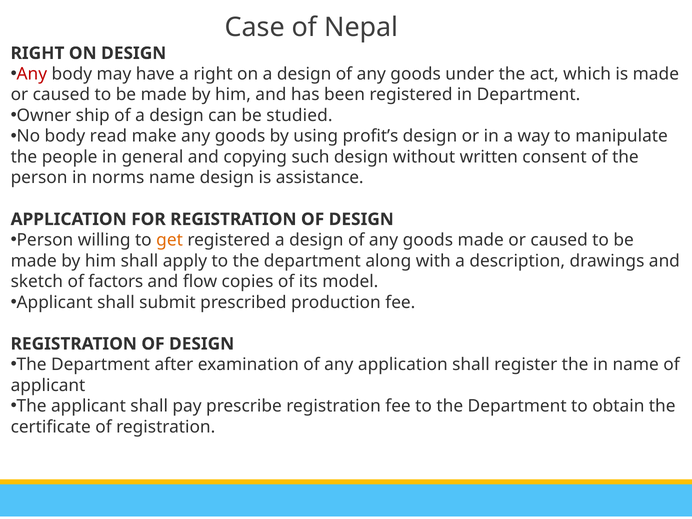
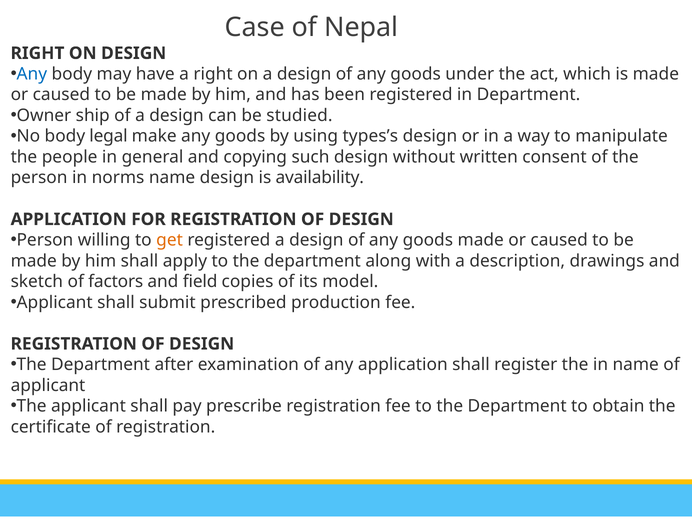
Any at (32, 74) colour: red -> blue
read: read -> legal
profit’s: profit’s -> types’s
assistance: assistance -> availability
flow: flow -> field
